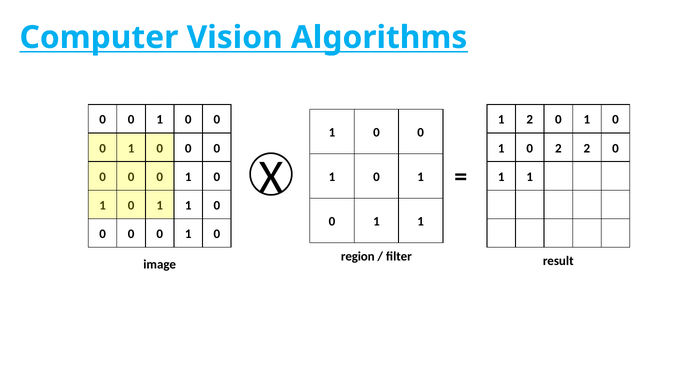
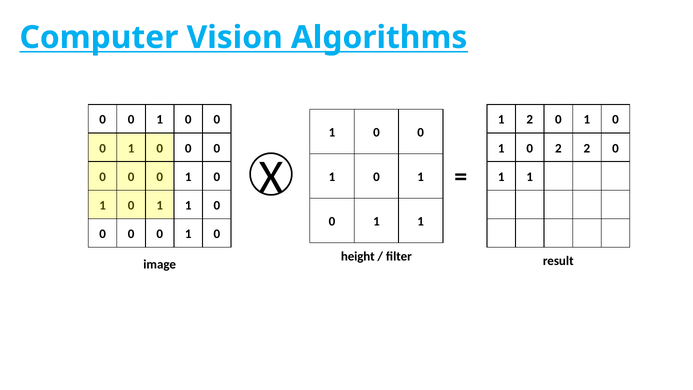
region: region -> height
